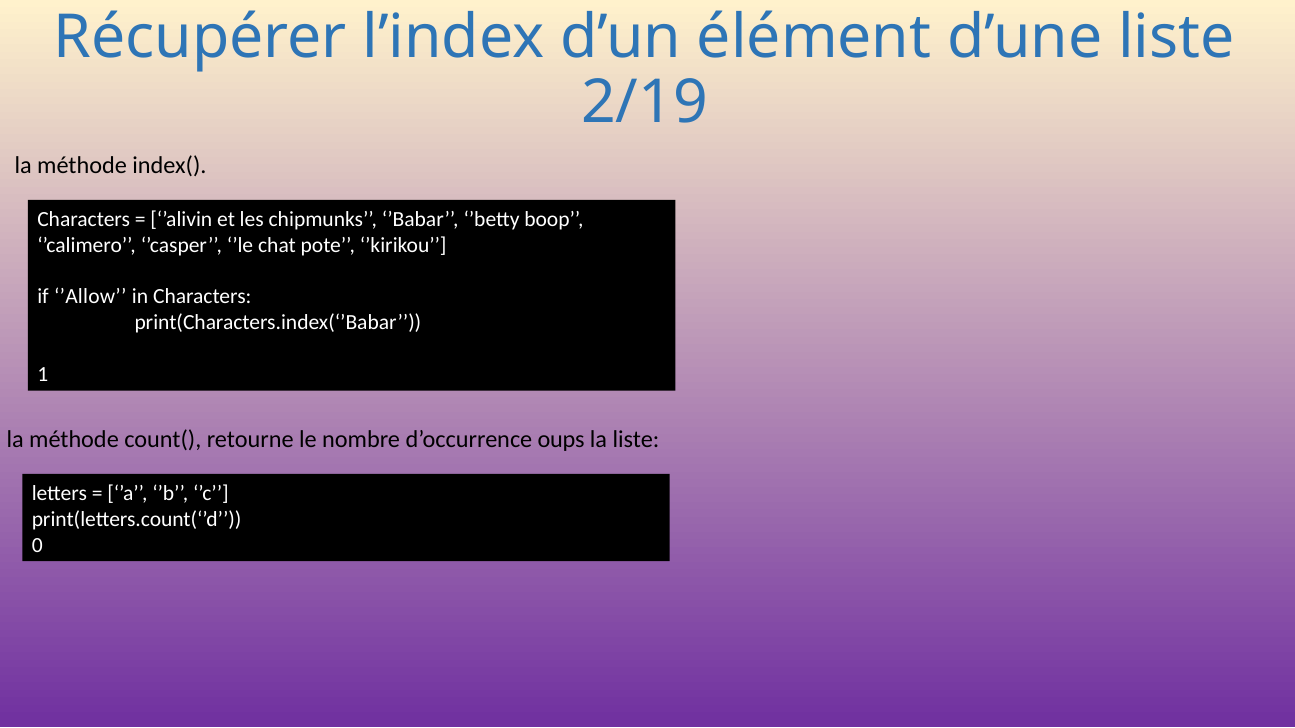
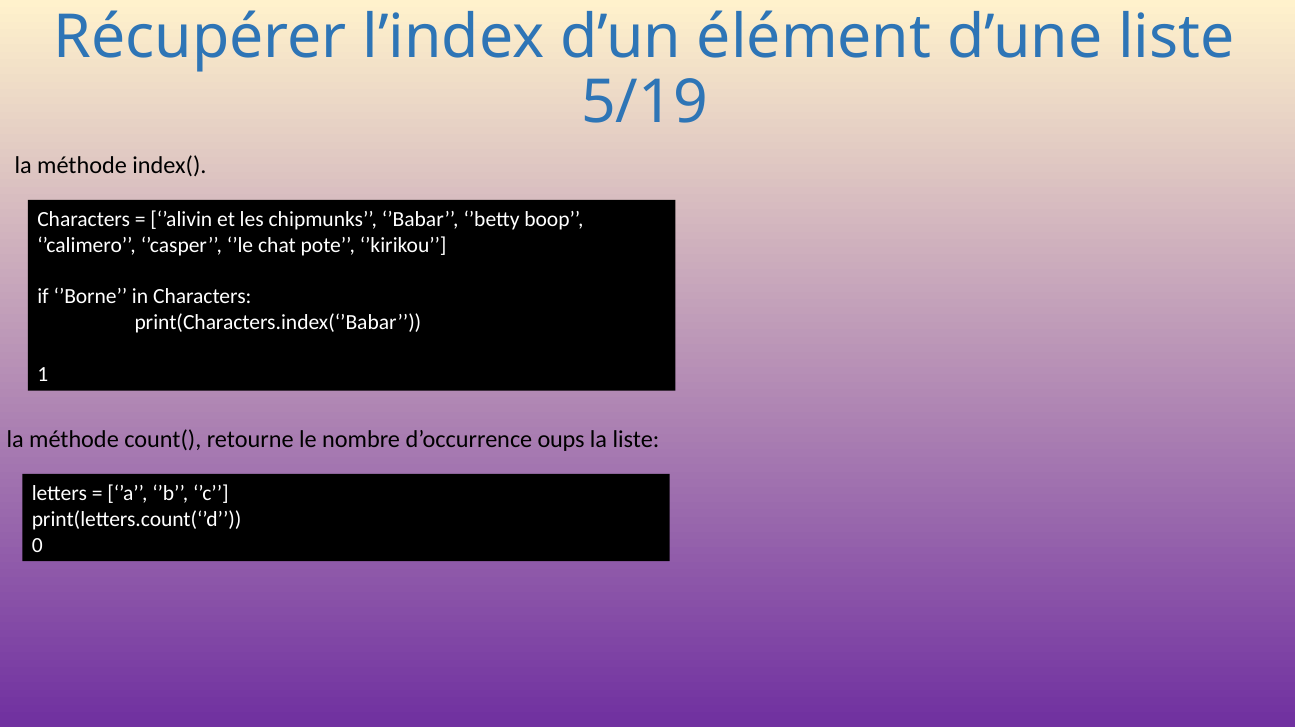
2/19: 2/19 -> 5/19
’Allow: ’Allow -> ’Borne
